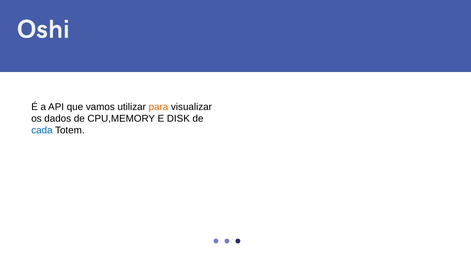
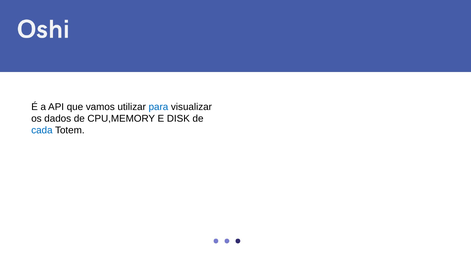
para colour: orange -> blue
